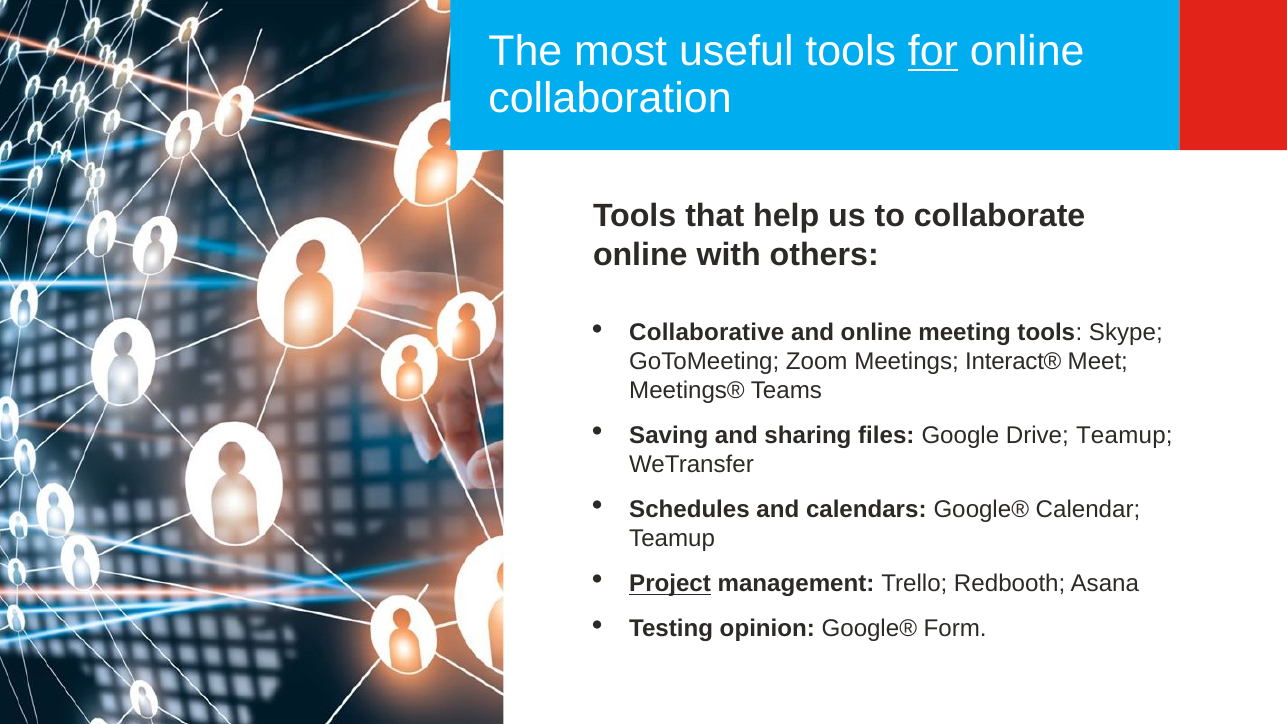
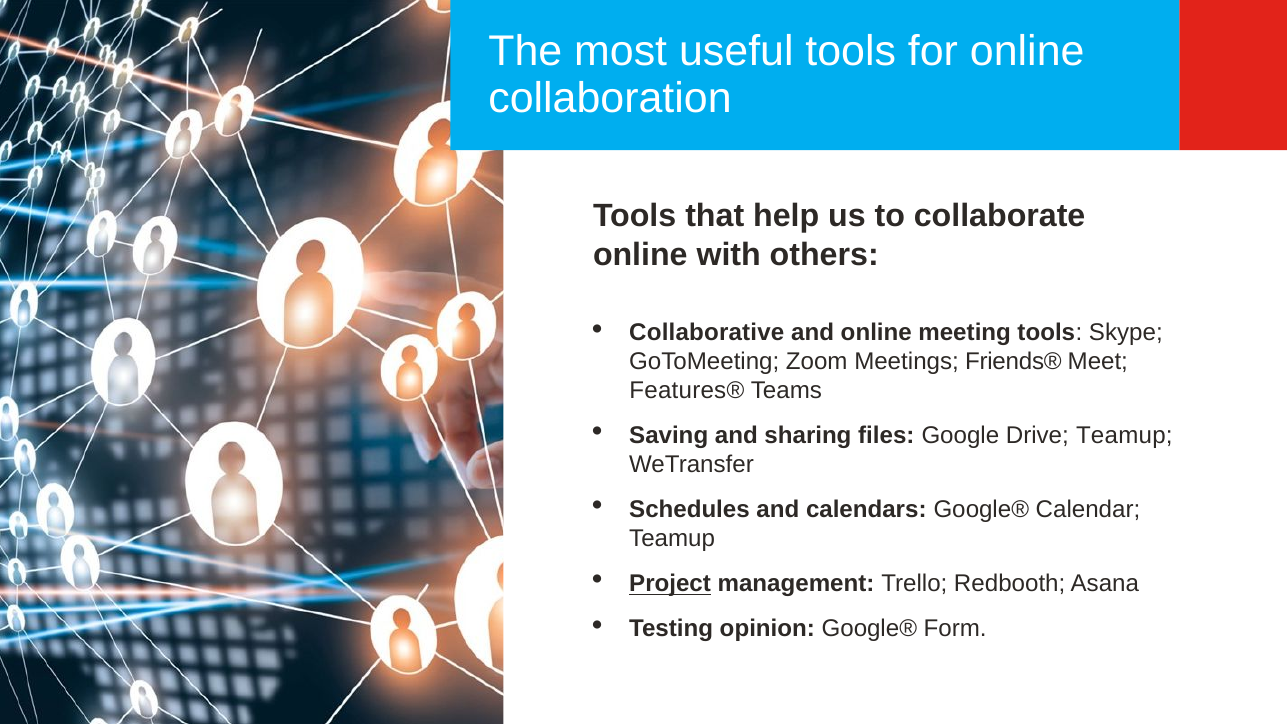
for underline: present -> none
Interact®: Interact® -> Friends®
Meetings®: Meetings® -> Features®
